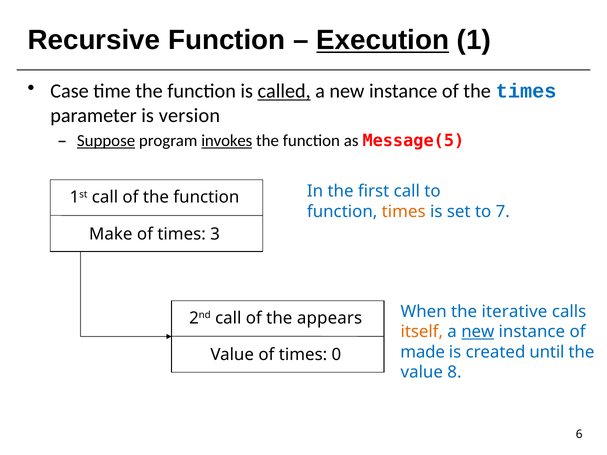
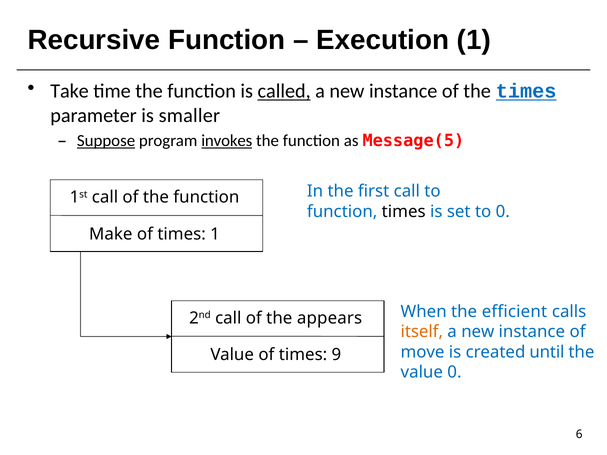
Execution underline: present -> none
Case: Case -> Take
times at (526, 91) underline: none -> present
version: version -> smaller
times at (404, 212) colour: orange -> black
to 7: 7 -> 0
times 3: 3 -> 1
iterative: iterative -> efficient
new at (478, 332) underline: present -> none
made: made -> move
0: 0 -> 9
value 8: 8 -> 0
